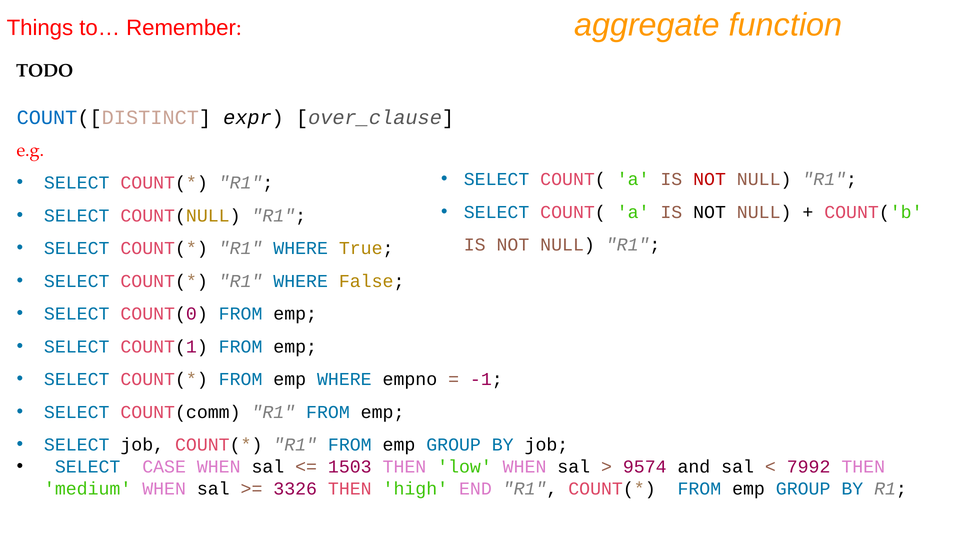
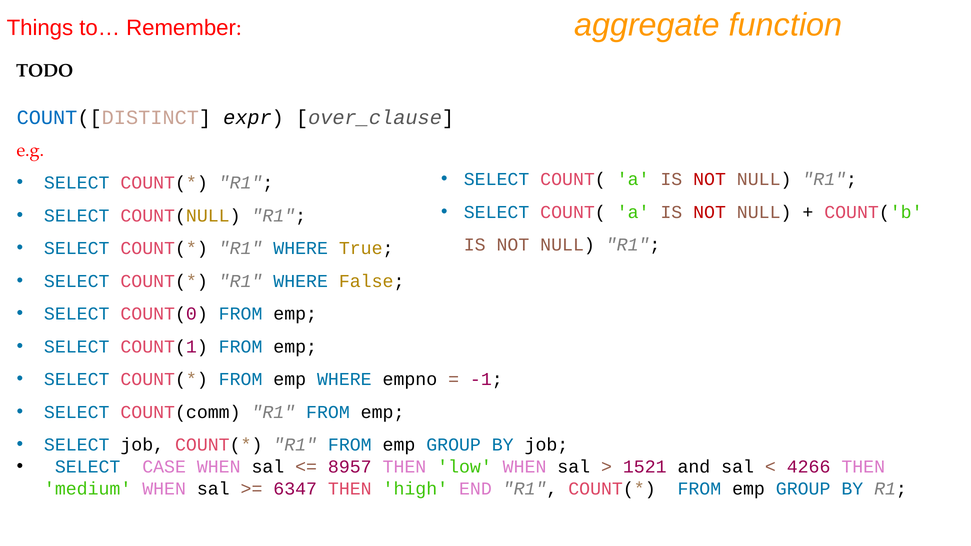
NOT at (710, 212) colour: black -> red
1503: 1503 -> 8957
9574: 9574 -> 1521
7992: 7992 -> 4266
3326: 3326 -> 6347
